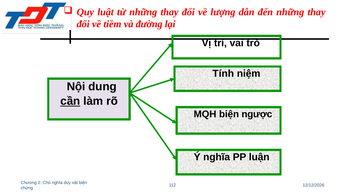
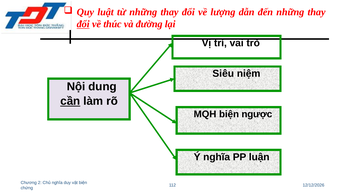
đổi at (83, 24) underline: none -> present
tiềm: tiềm -> thúc
Tính: Tính -> Siêu
